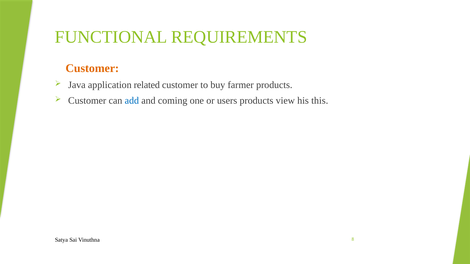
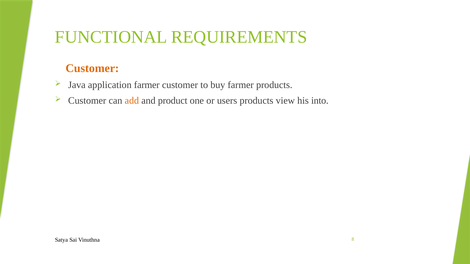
application related: related -> farmer
add colour: blue -> orange
coming: coming -> product
this: this -> into
